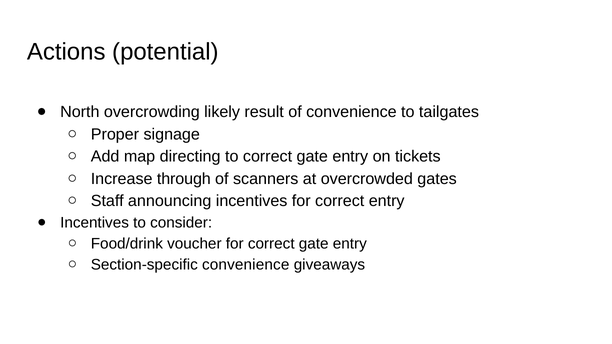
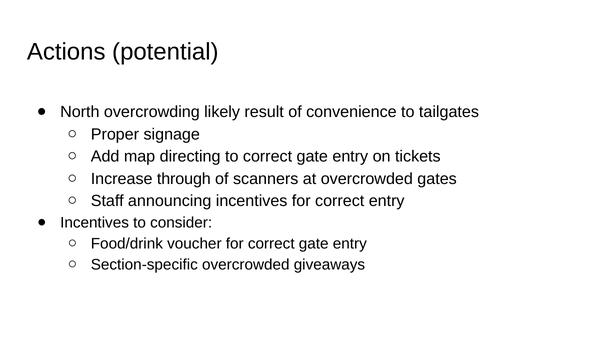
Section-specific convenience: convenience -> overcrowded
